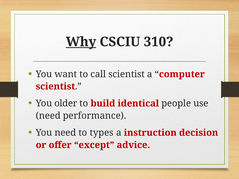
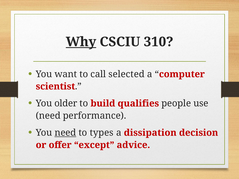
call scientist: scientist -> selected
identical: identical -> qualifies
need at (65, 133) underline: none -> present
instruction: instruction -> dissipation
